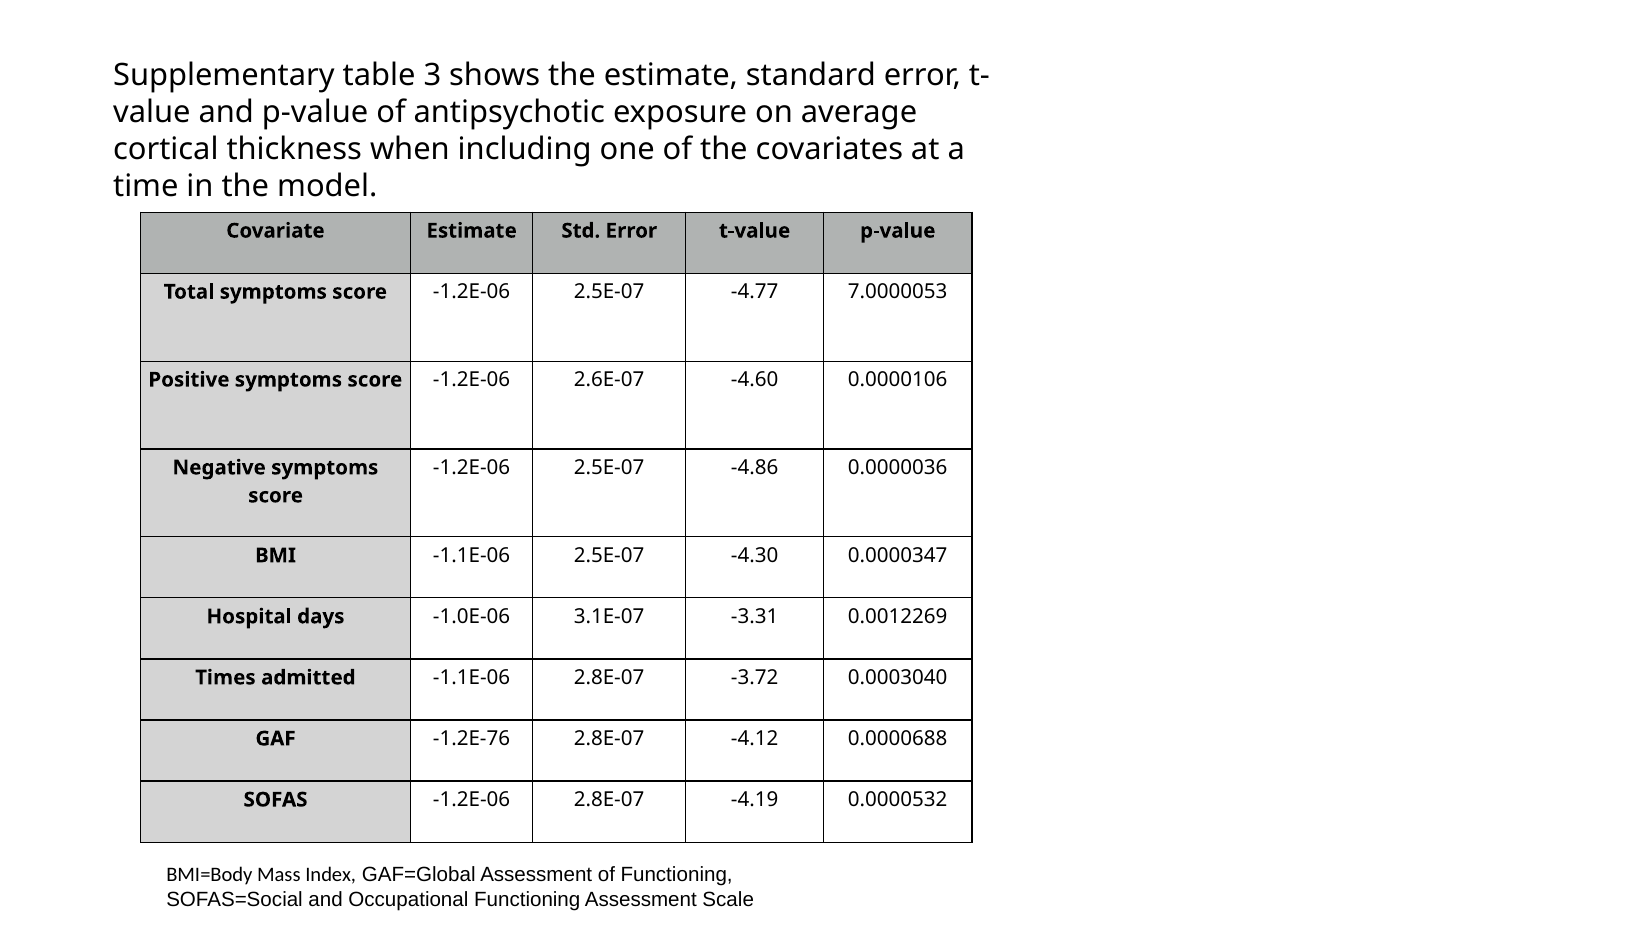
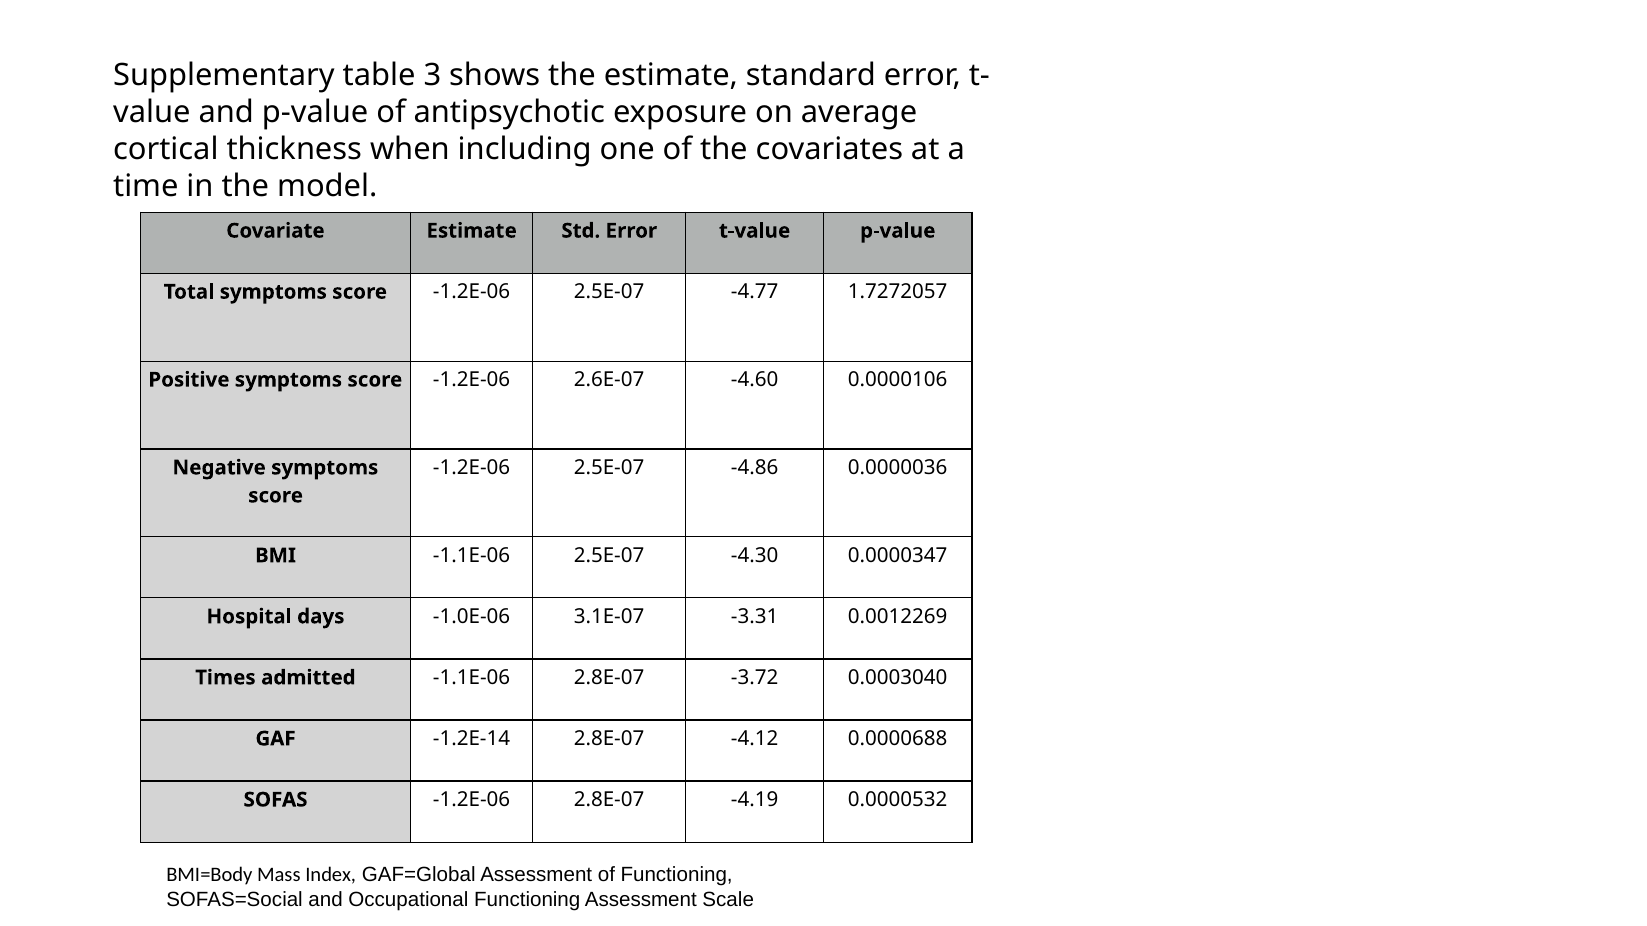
7.0000053: 7.0000053 -> 1.7272057
-1.2E-76: -1.2E-76 -> -1.2E-14
